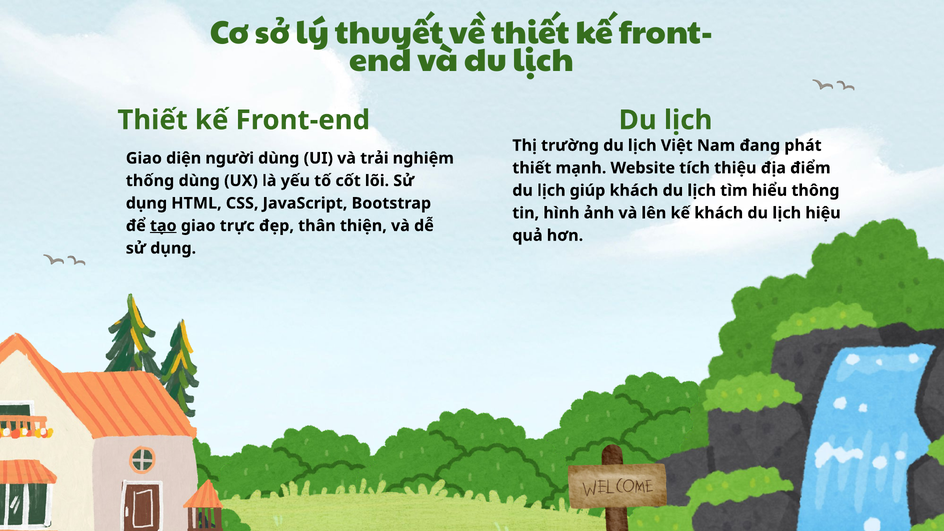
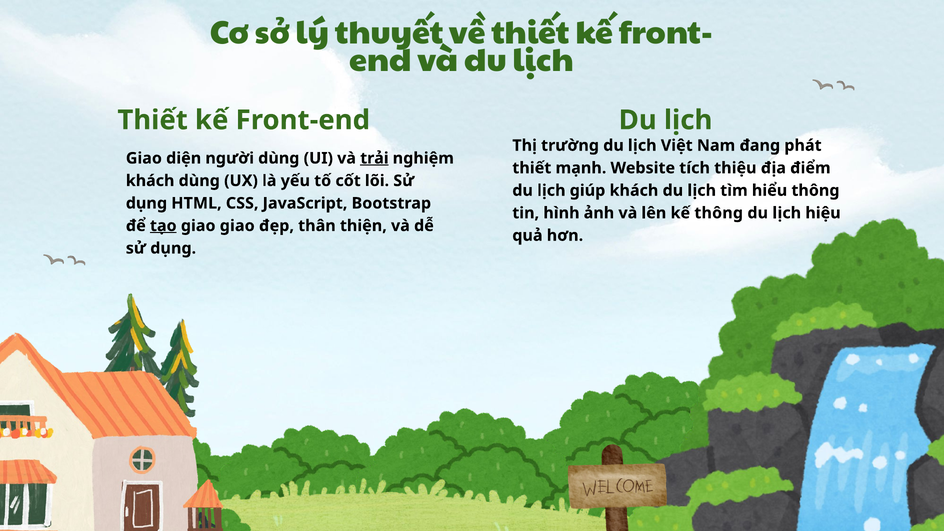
trải underline: none -> present
thống at (150, 181): thống -> khách
kế khách: khách -> thông
giao trực: trực -> giao
